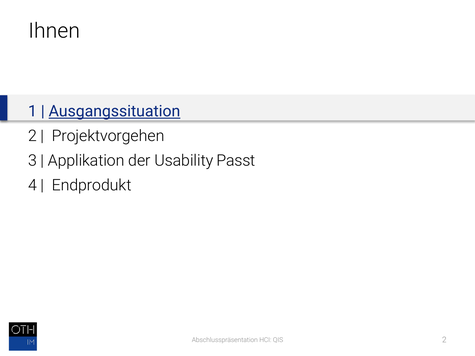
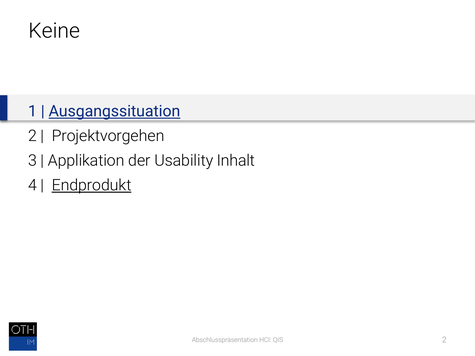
Ihnen: Ihnen -> Keine
Passt: Passt -> Inhalt
Endprodukt underline: none -> present
